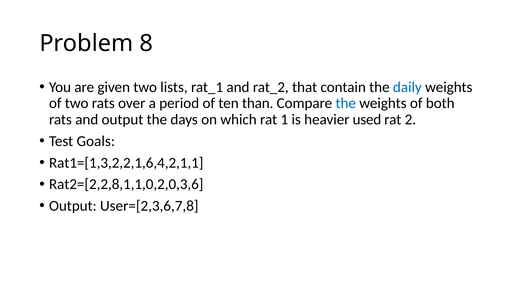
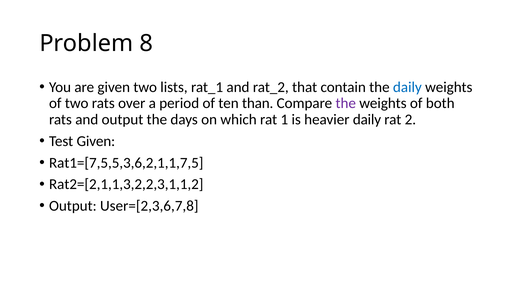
the at (346, 103) colour: blue -> purple
heavier used: used -> daily
Test Goals: Goals -> Given
Rat1=[1,3,2,2,1,6,4,2,1,1: Rat1=[1,3,2,2,1,6,4,2,1,1 -> Rat1=[7,5,5,3,6,2,1,1,7,5
Rat2=[2,2,8,1,1,0,2,0,3,6: Rat2=[2,2,8,1,1,0,2,0,3,6 -> Rat2=[2,1,1,3,2,2,3,1,1,2
